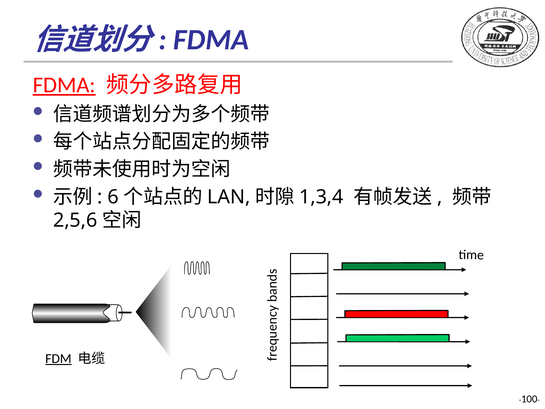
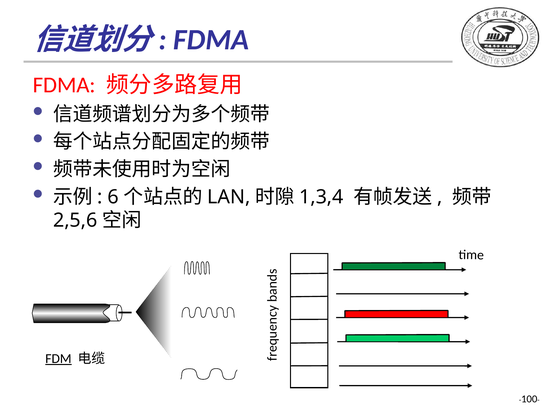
FDMA at (64, 85) underline: present -> none
